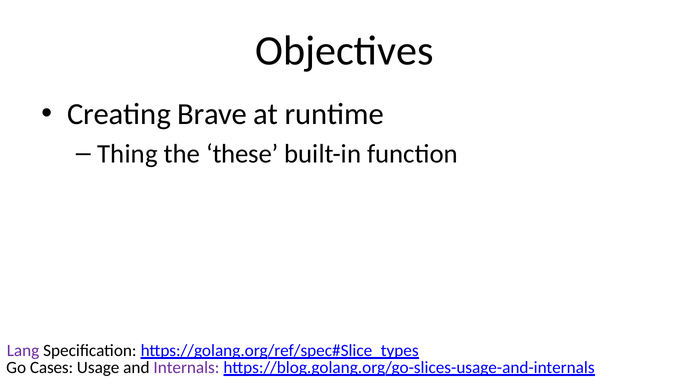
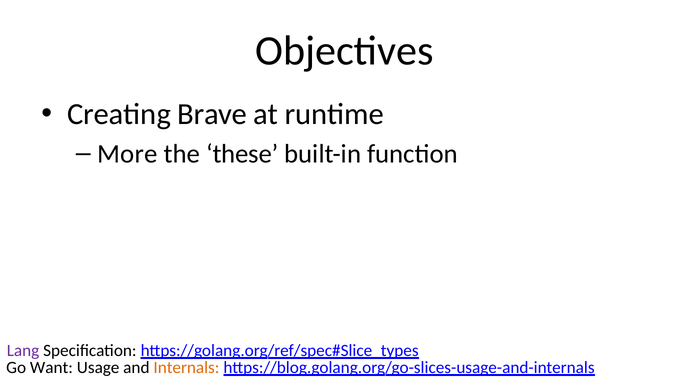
Thing: Thing -> More
Cases: Cases -> Want
Internals colour: purple -> orange
